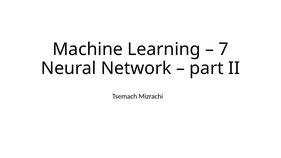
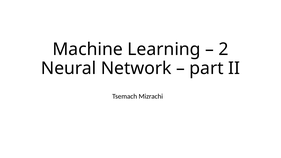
7: 7 -> 2
